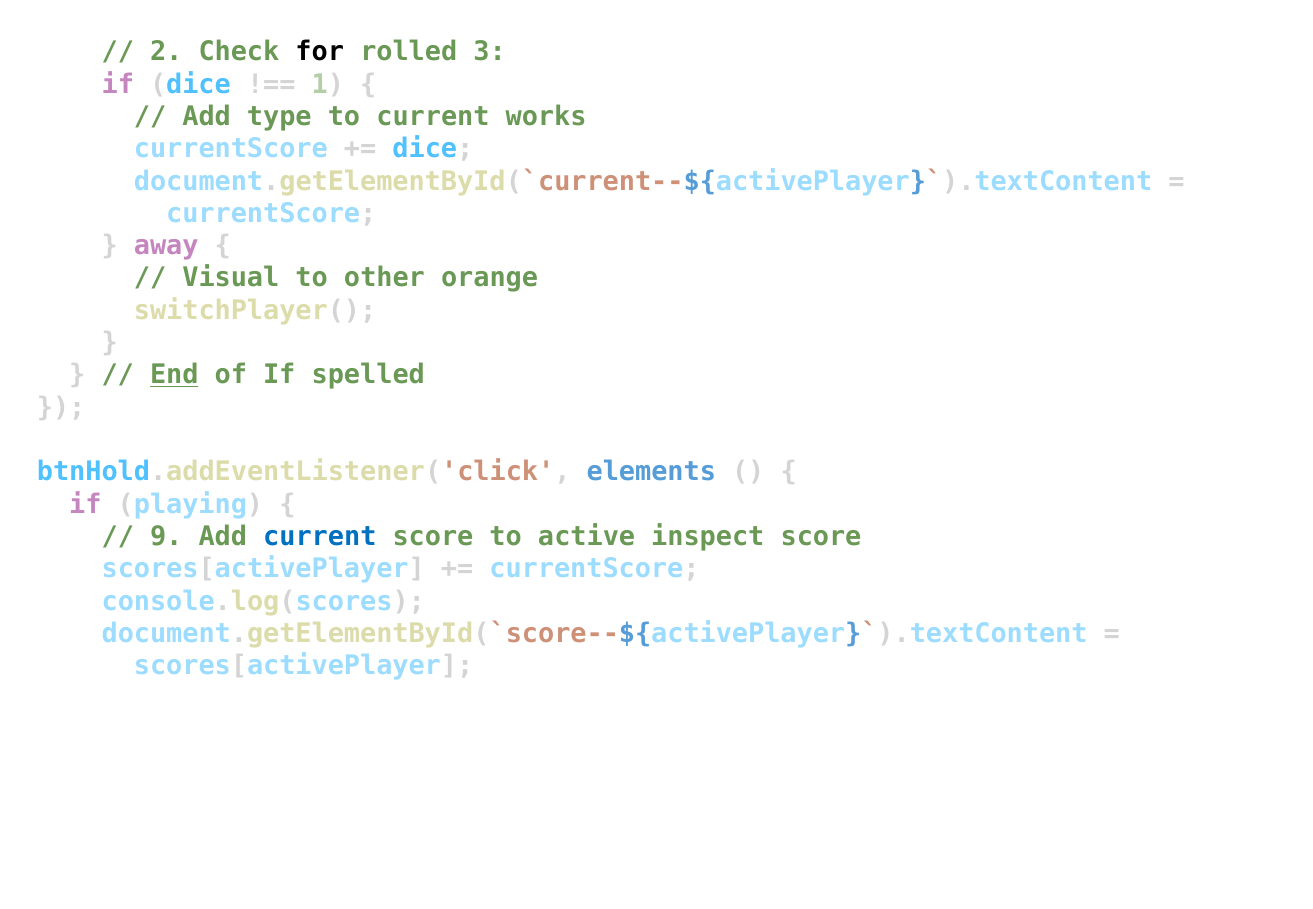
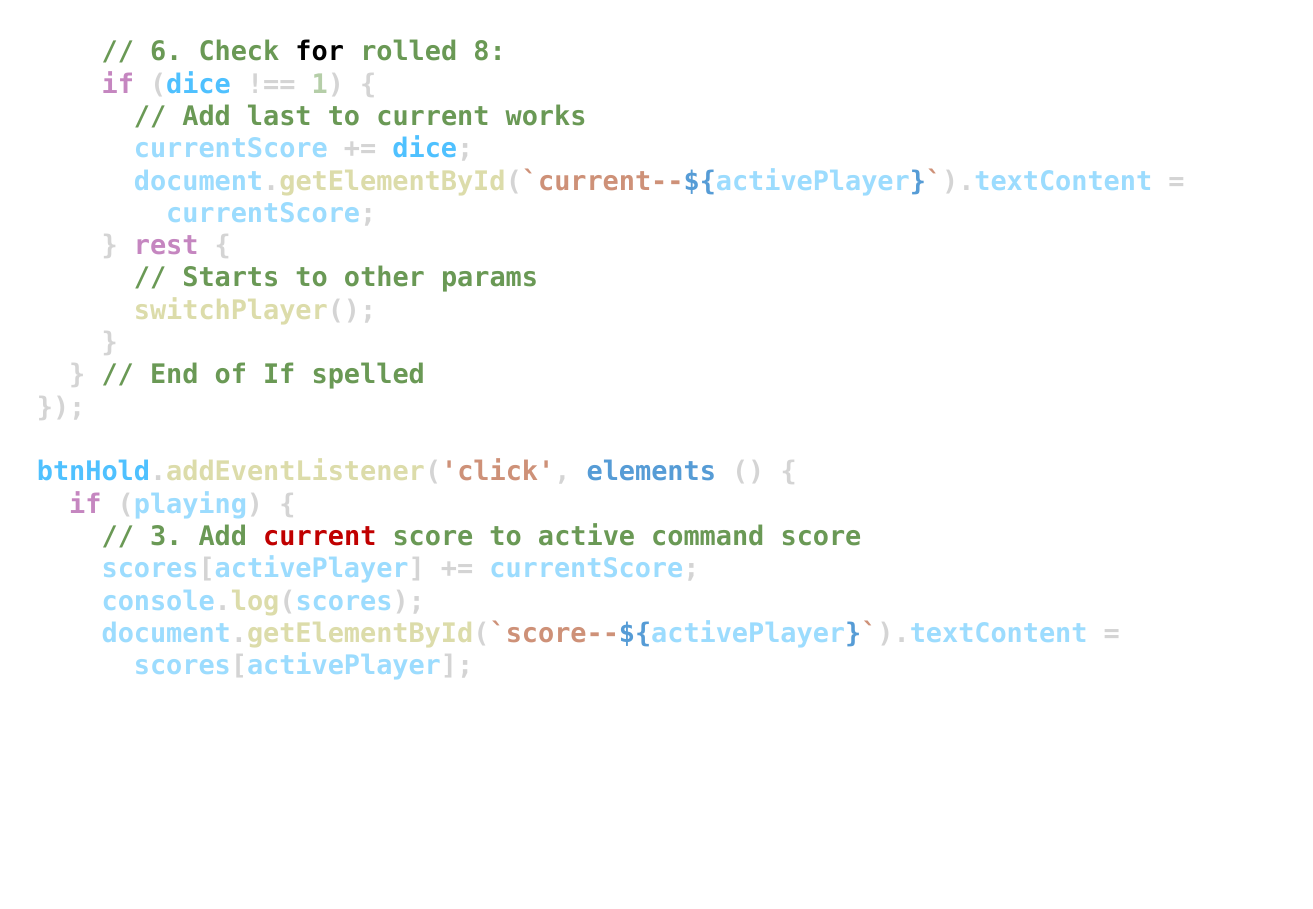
2: 2 -> 6
3: 3 -> 8
type: type -> last
away: away -> rest
Visual: Visual -> Starts
orange: orange -> params
End underline: present -> none
9: 9 -> 3
current at (320, 537) colour: blue -> red
inspect: inspect -> command
